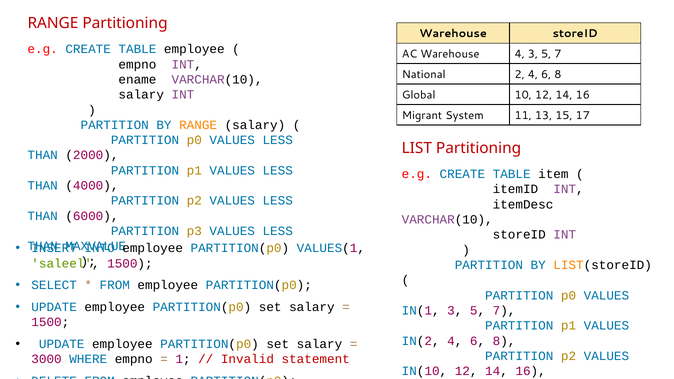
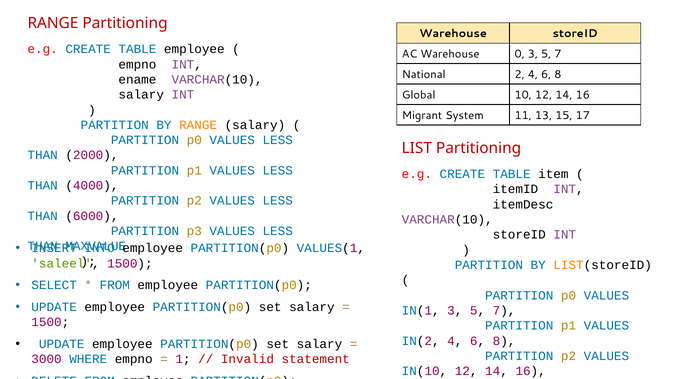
Warehouse 4: 4 -> 0
